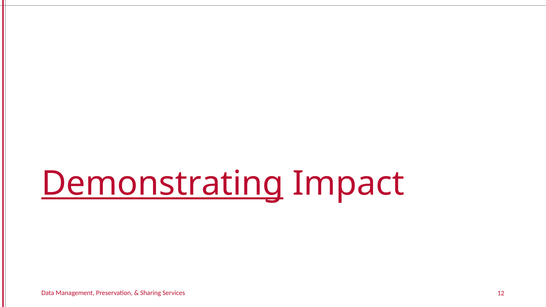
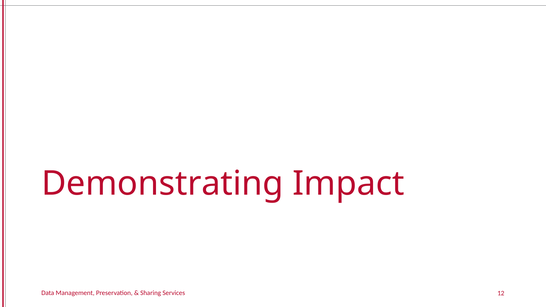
Demonstrating underline: present -> none
